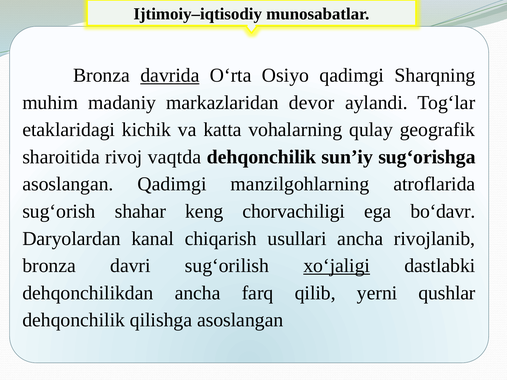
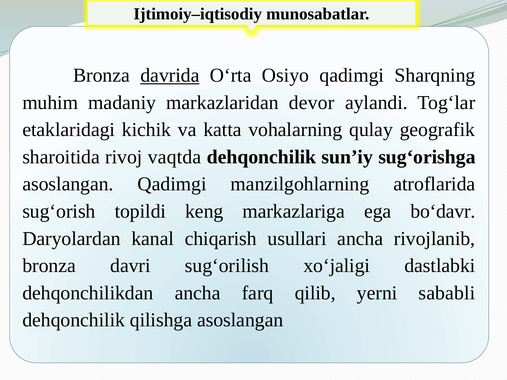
shahar: shahar -> topildi
chorvachiligi: chorvachiligi -> markazlariga
xo‘jaligi underline: present -> none
qushlar: qushlar -> sababli
